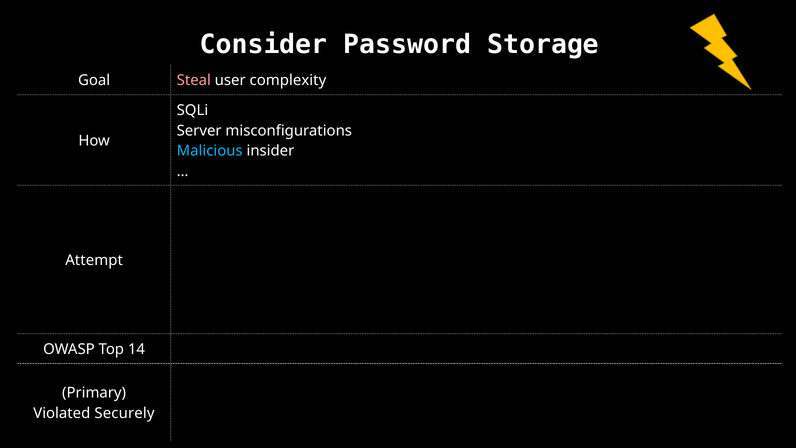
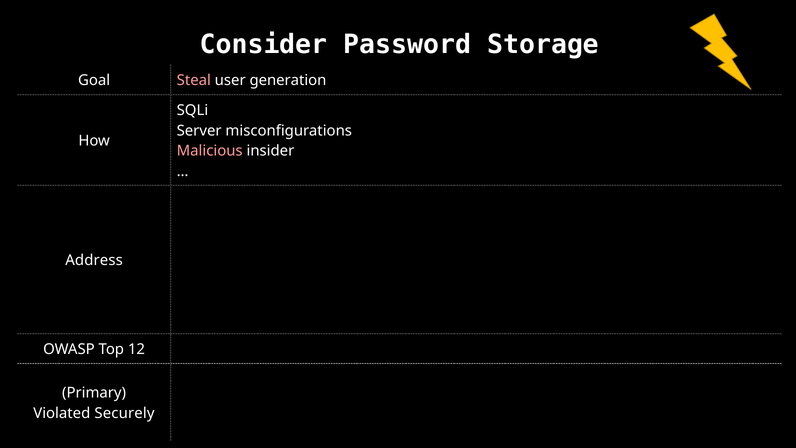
complexity: complexity -> generation
Malicious colour: light blue -> pink
Attempt: Attempt -> Address
14: 14 -> 12
